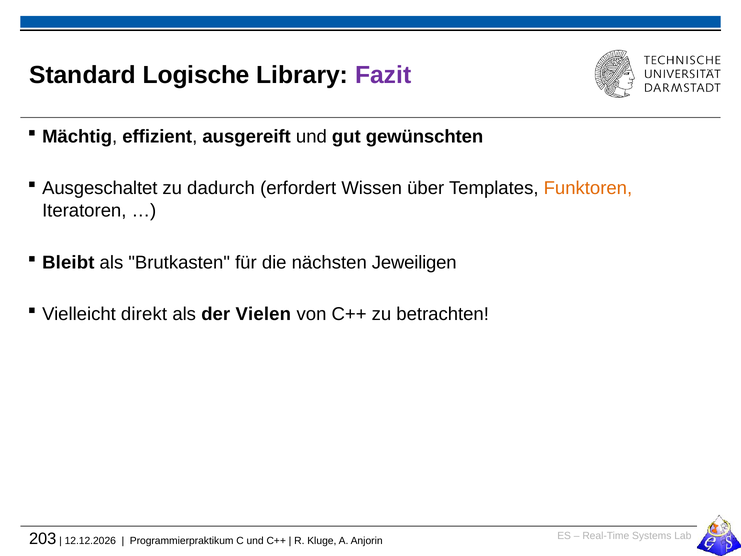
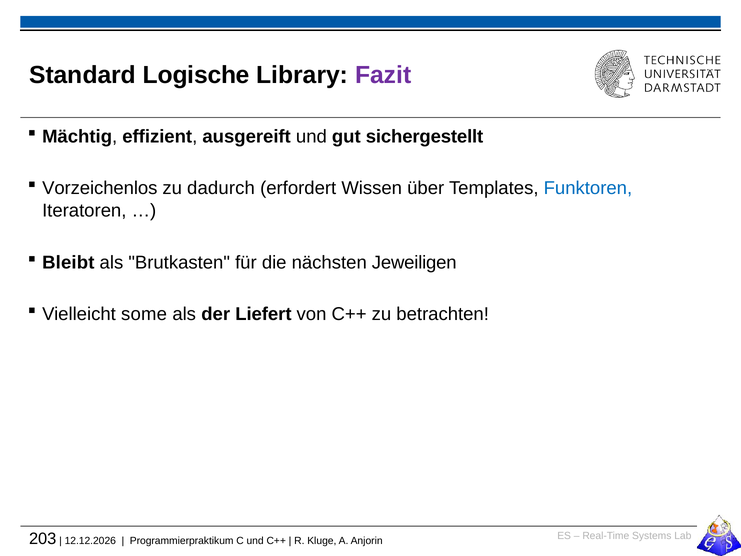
gewünschten: gewünschten -> sichergestellt
Ausgeschaltet: Ausgeschaltet -> Vorzeichenlos
Funktoren colour: orange -> blue
direkt: direkt -> some
Vielen: Vielen -> Liefert
